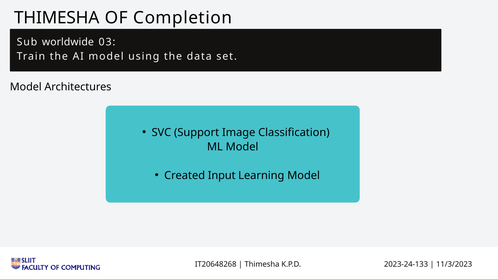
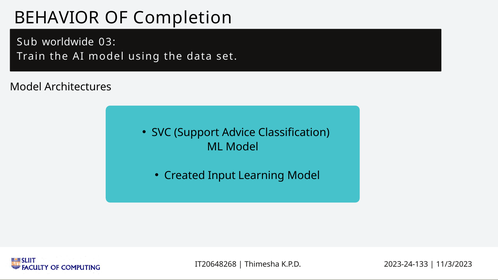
THIMESHA at (57, 18): THIMESHA -> BEHAVIOR
Image: Image -> Advice
